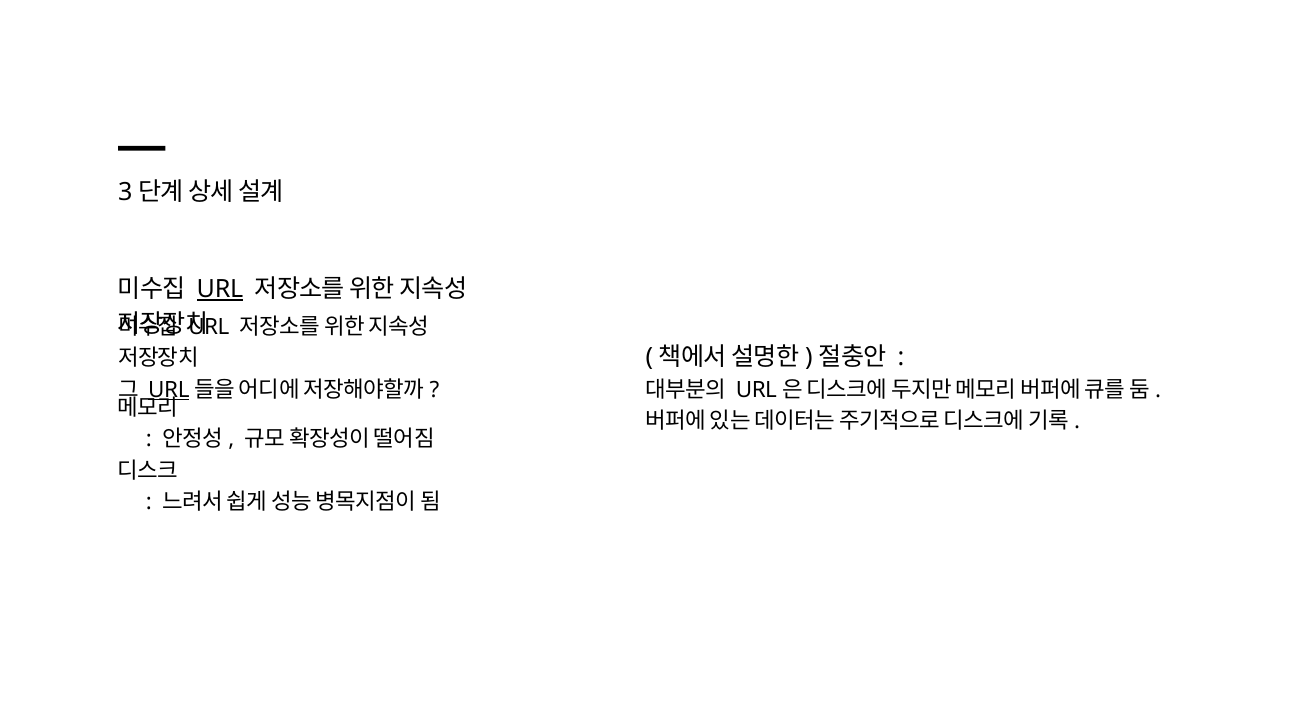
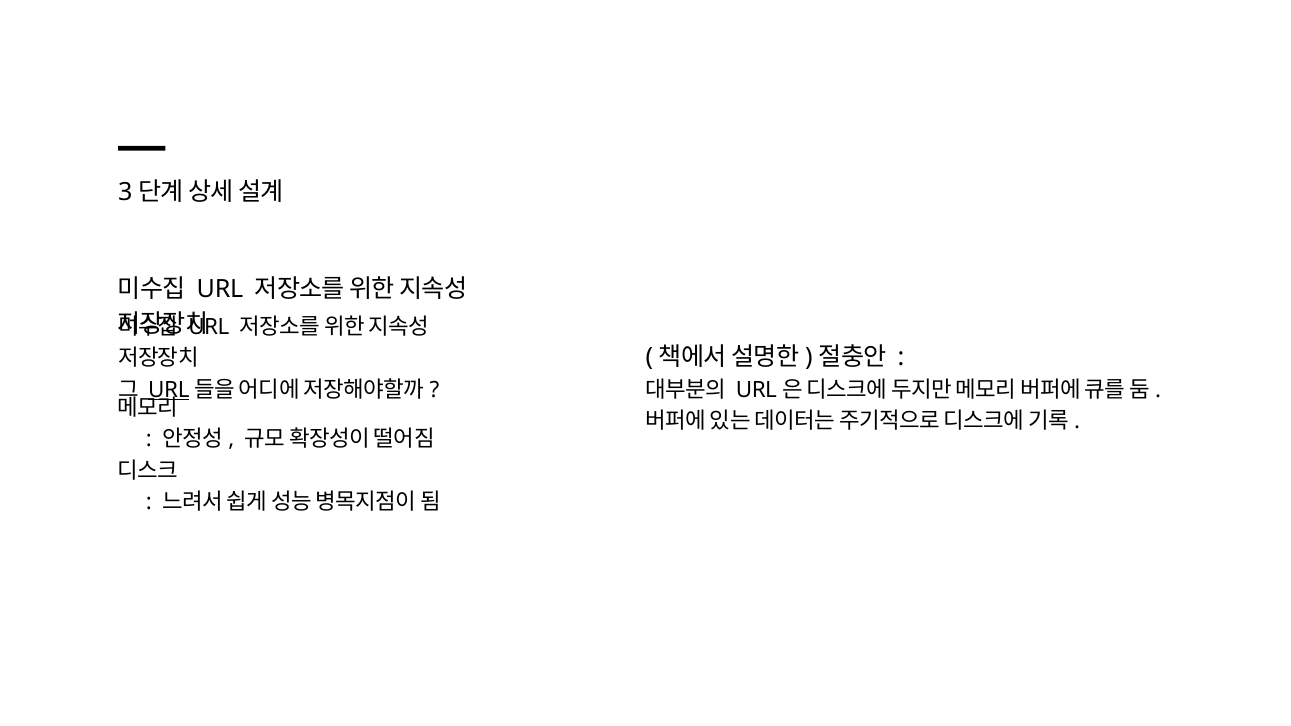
URL at (220, 289) underline: present -> none
